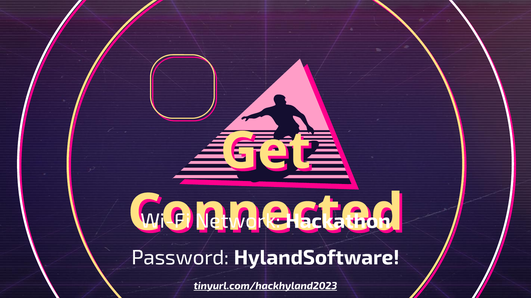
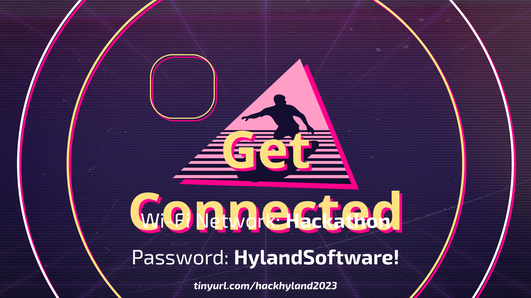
tinyurl.com/hackhyland2023 underline: present -> none
